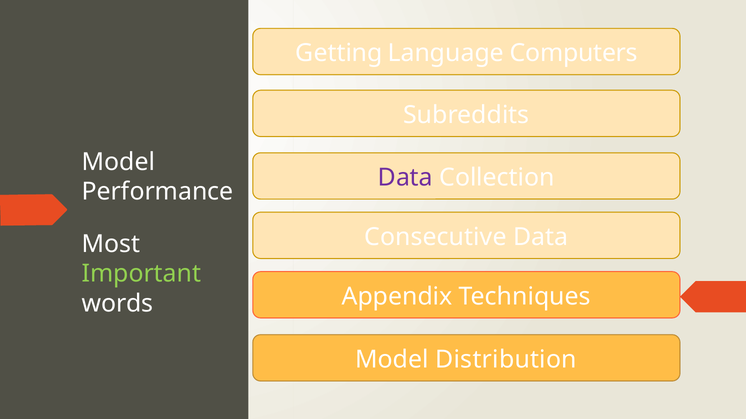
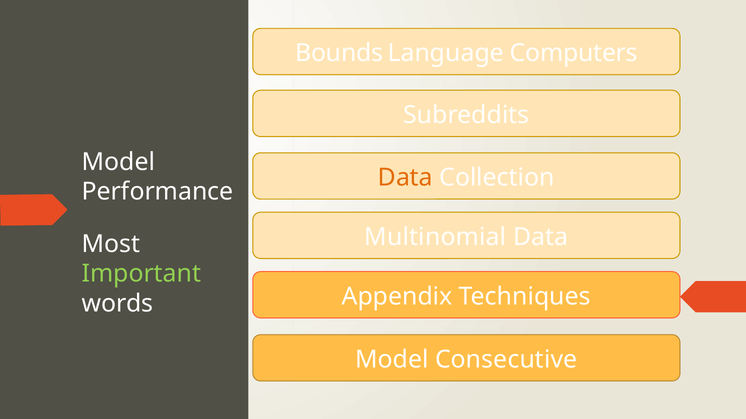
Getting: Getting -> Bounds
Data at (405, 178) colour: purple -> orange
Consecutive: Consecutive -> Multinomial
Distribution: Distribution -> Consecutive
